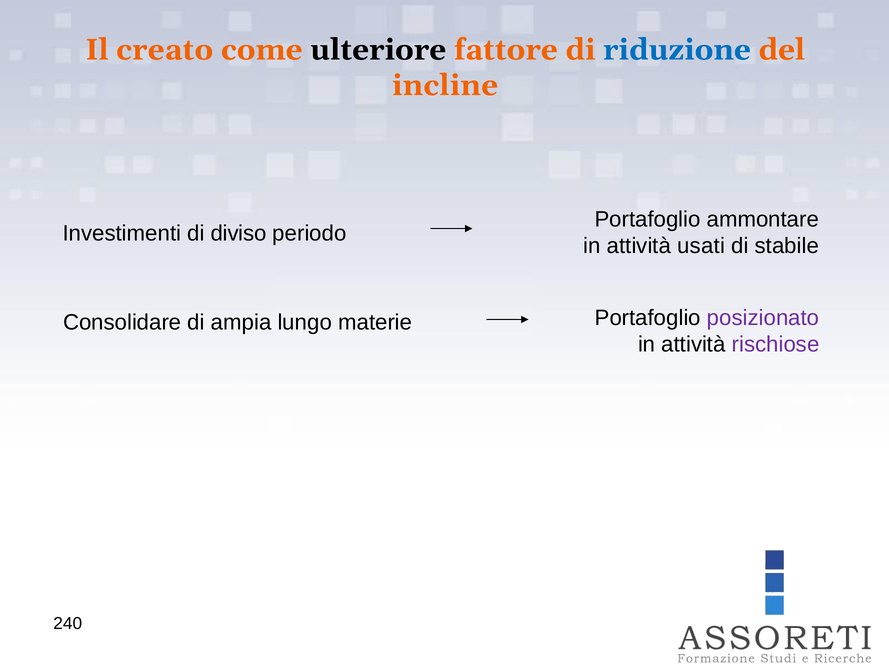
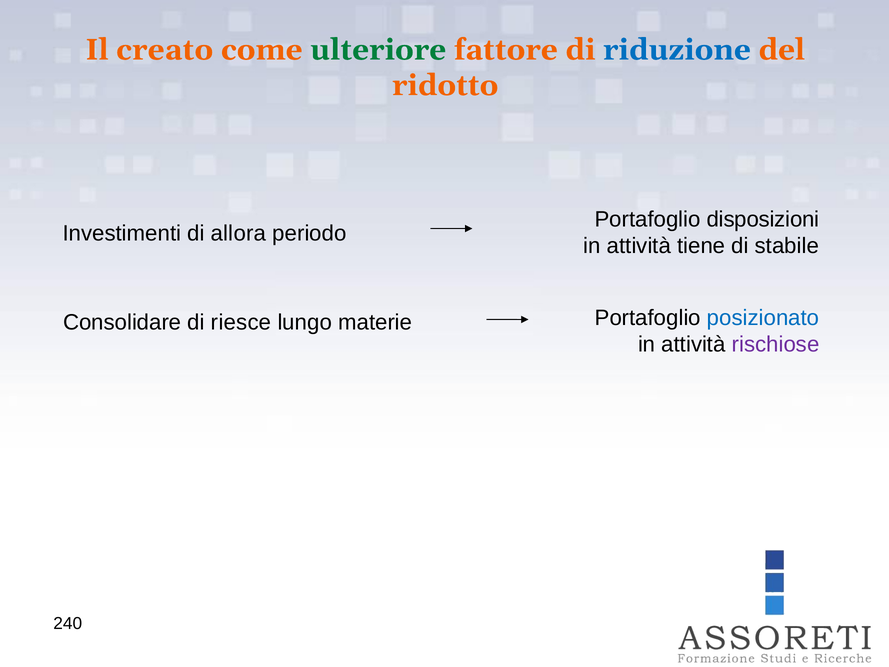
ulteriore colour: black -> green
incline: incline -> ridotto
ammontare: ammontare -> disposizioni
diviso: diviso -> allora
usati: usati -> tiene
posizionato colour: purple -> blue
ampia: ampia -> riesce
